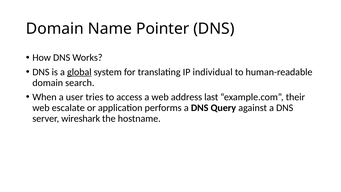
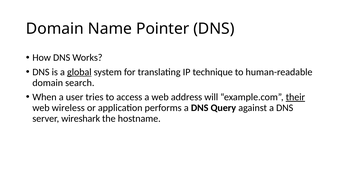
individual: individual -> technique
last: last -> will
their underline: none -> present
escalate: escalate -> wireless
